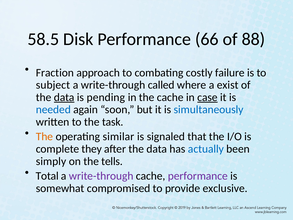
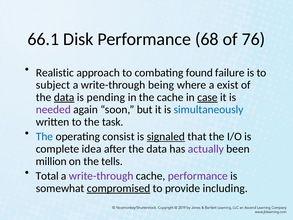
58.5: 58.5 -> 66.1
66: 66 -> 68
88: 88 -> 76
Fraction: Fraction -> Realistic
costly: costly -> found
called: called -> being
needed colour: blue -> purple
The at (44, 136) colour: orange -> blue
similar: similar -> consist
signaled underline: none -> present
they: they -> idea
actually colour: blue -> purple
simply: simply -> million
compromised underline: none -> present
exclusive: exclusive -> including
